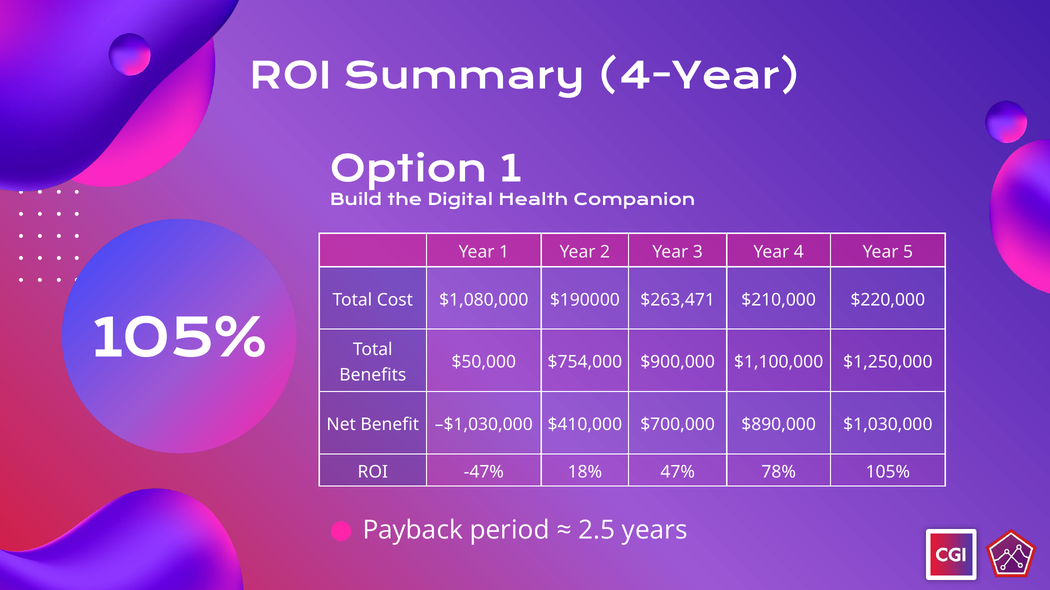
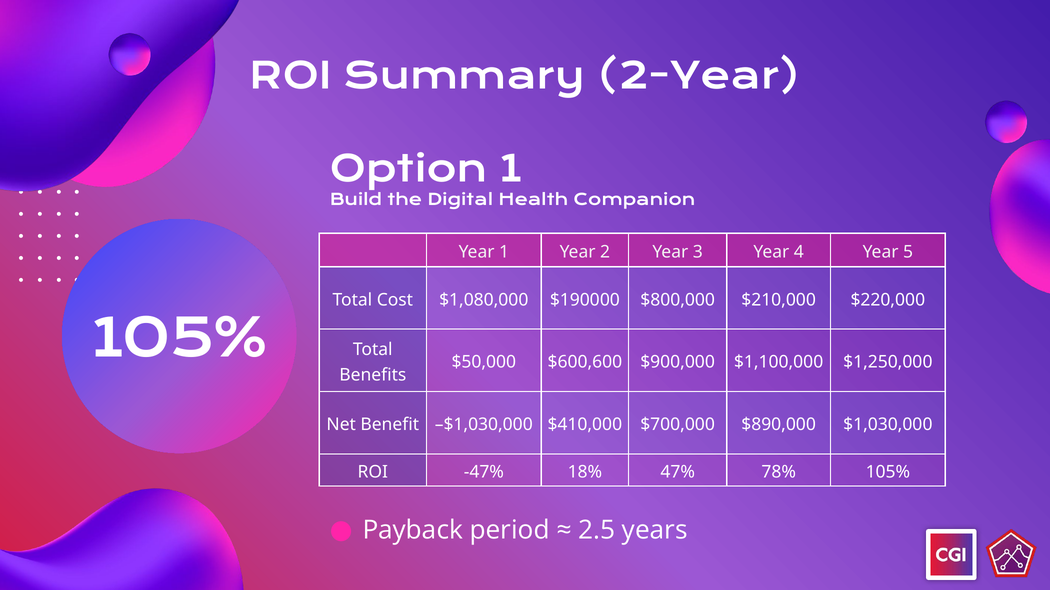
4-Year: 4-Year -> 2-Year
$263,471: $263,471 -> $800,000
$754,000: $754,000 -> $600,600
